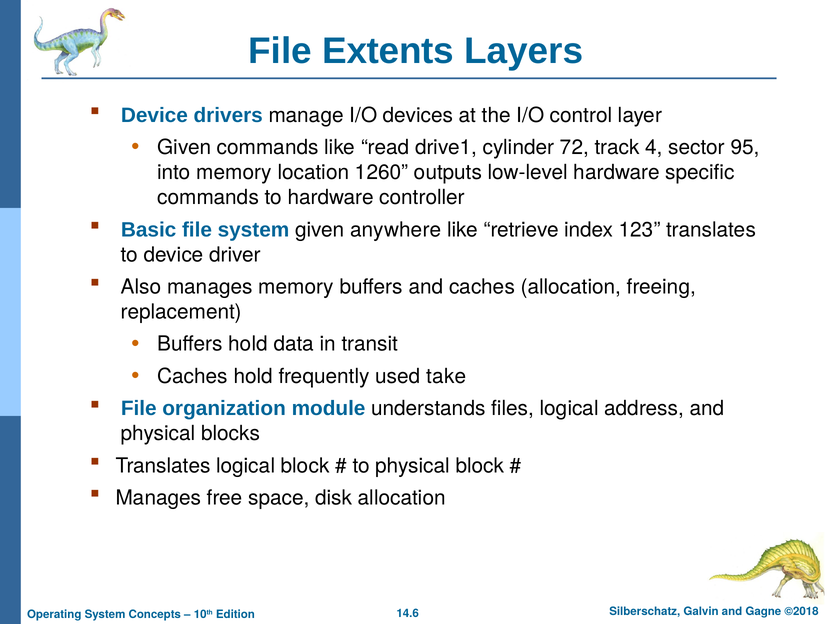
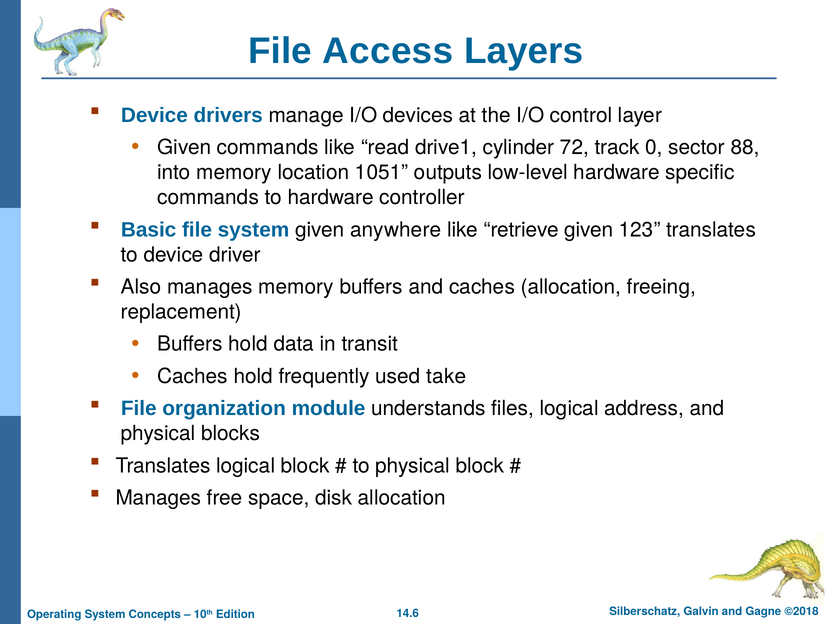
Extents: Extents -> Access
4: 4 -> 0
95: 95 -> 88
1260: 1260 -> 1051
retrieve index: index -> given
